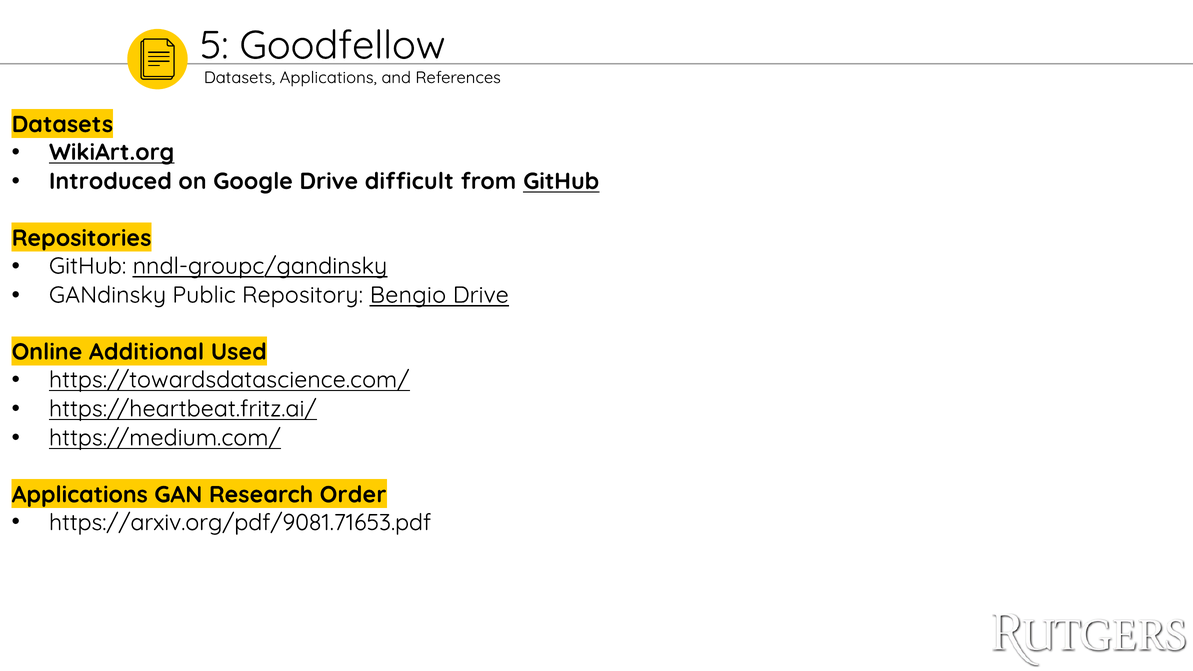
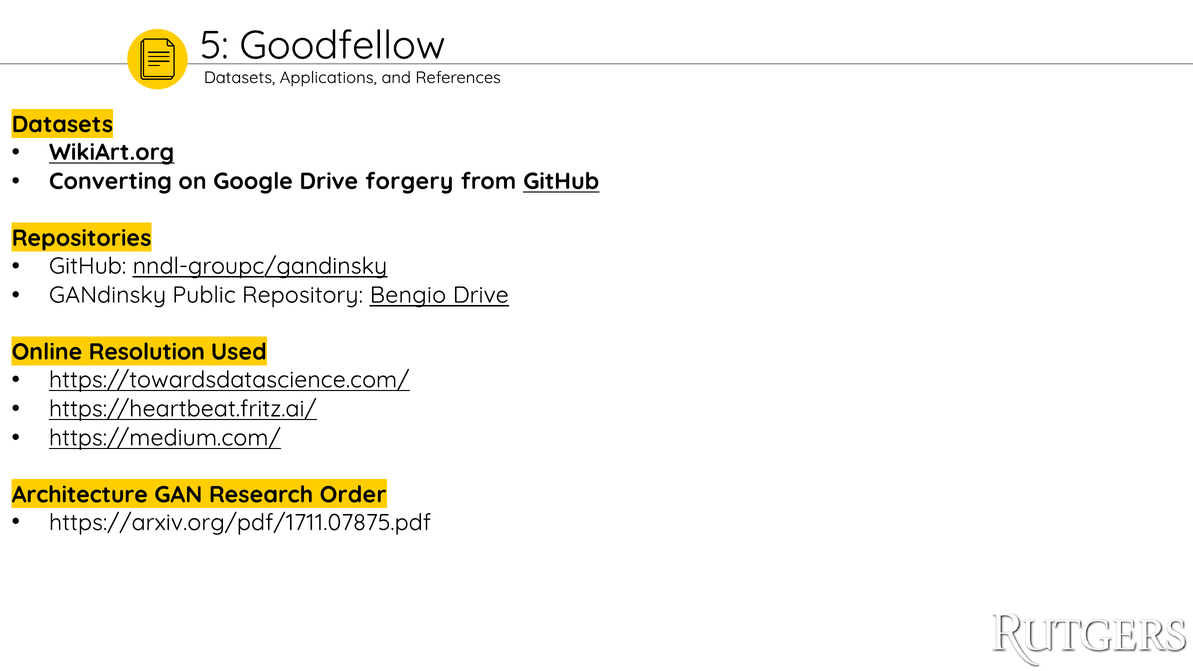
Introduced: Introduced -> Converting
difficult: difficult -> forgery
Additional: Additional -> Resolution
Applications at (80, 495): Applications -> Architecture
https://arxiv.org/pdf/9081.71653.pdf: https://arxiv.org/pdf/9081.71653.pdf -> https://arxiv.org/pdf/1711.07875.pdf
